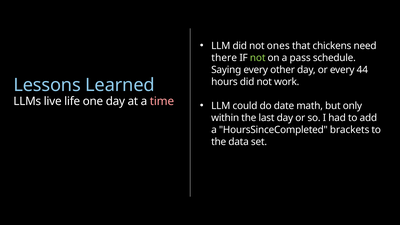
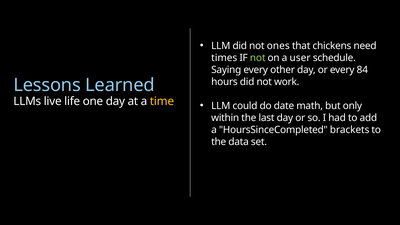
there: there -> times
pass: pass -> user
44: 44 -> 84
time colour: pink -> yellow
